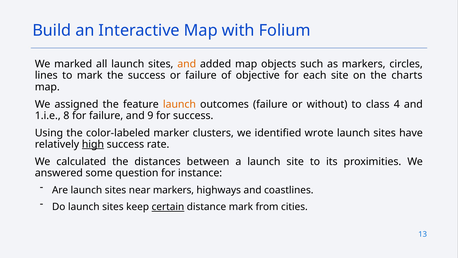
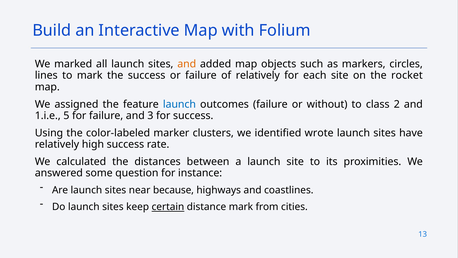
of objective: objective -> relatively
charts: charts -> rocket
launch at (179, 104) colour: orange -> blue
4: 4 -> 2
8: 8 -> 5
9: 9 -> 3
high underline: present -> none
near markers: markers -> because
